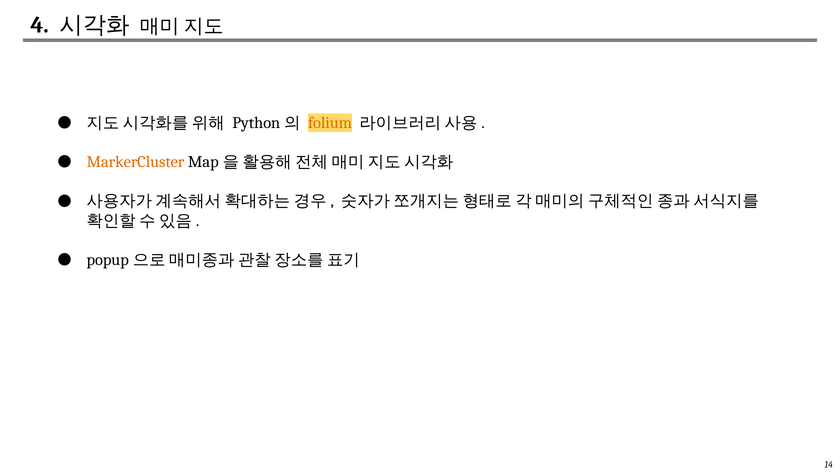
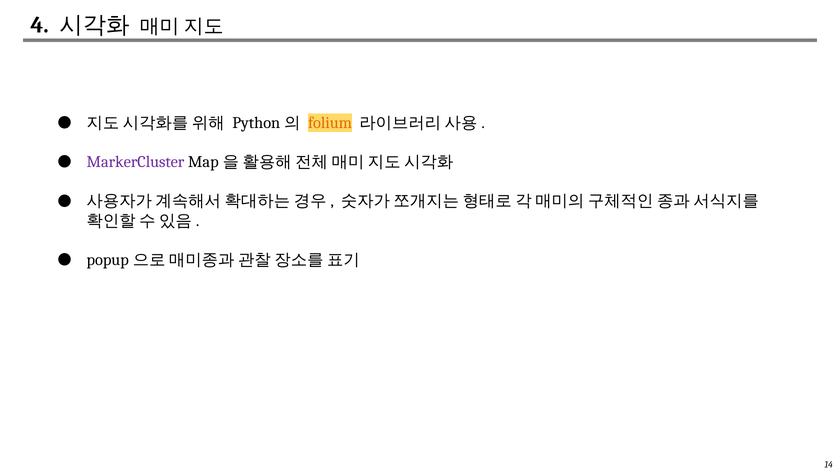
MarkerCluster colour: orange -> purple
